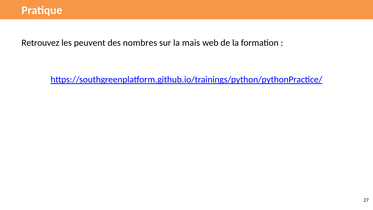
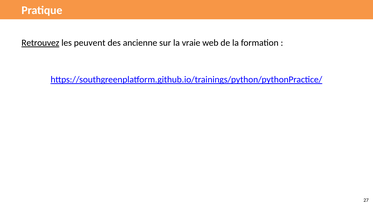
Retrouvez underline: none -> present
nombres: nombres -> ancienne
mais: mais -> vraie
